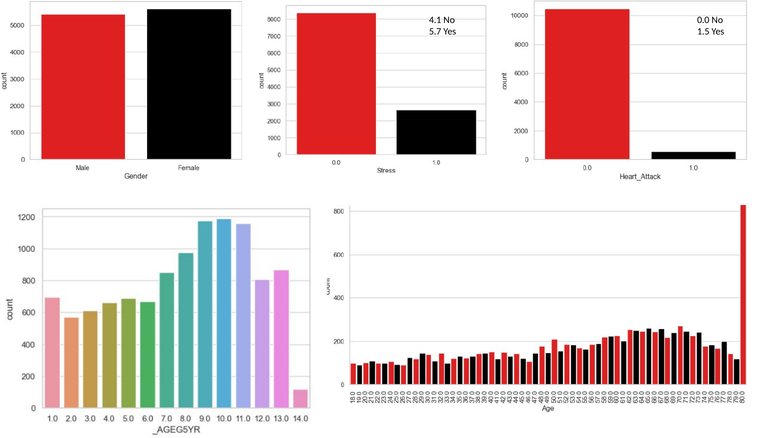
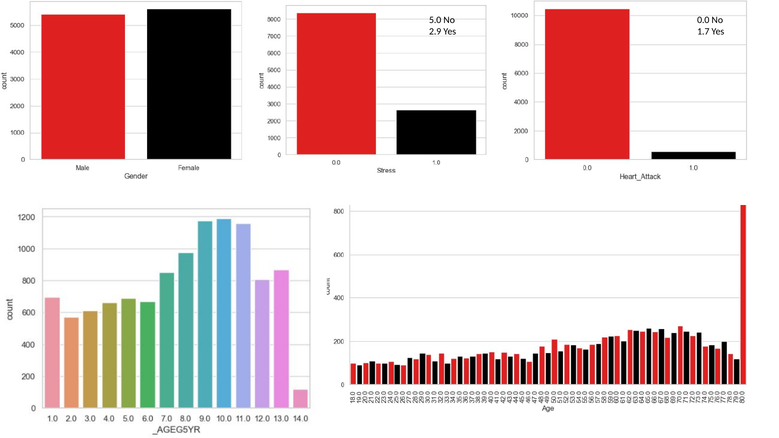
4.1: 4.1 -> 5.0
5.7: 5.7 -> 2.9
1.5: 1.5 -> 1.7
